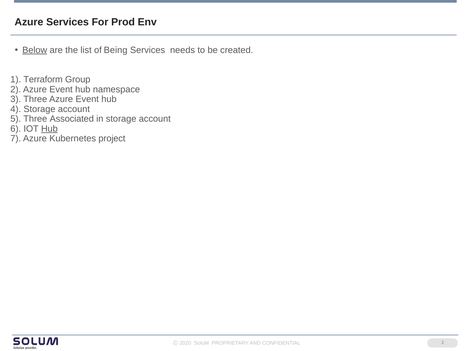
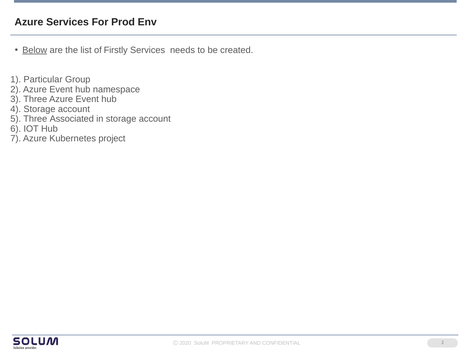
Being: Being -> Firstly
Terraform: Terraform -> Particular
Hub at (49, 129) underline: present -> none
